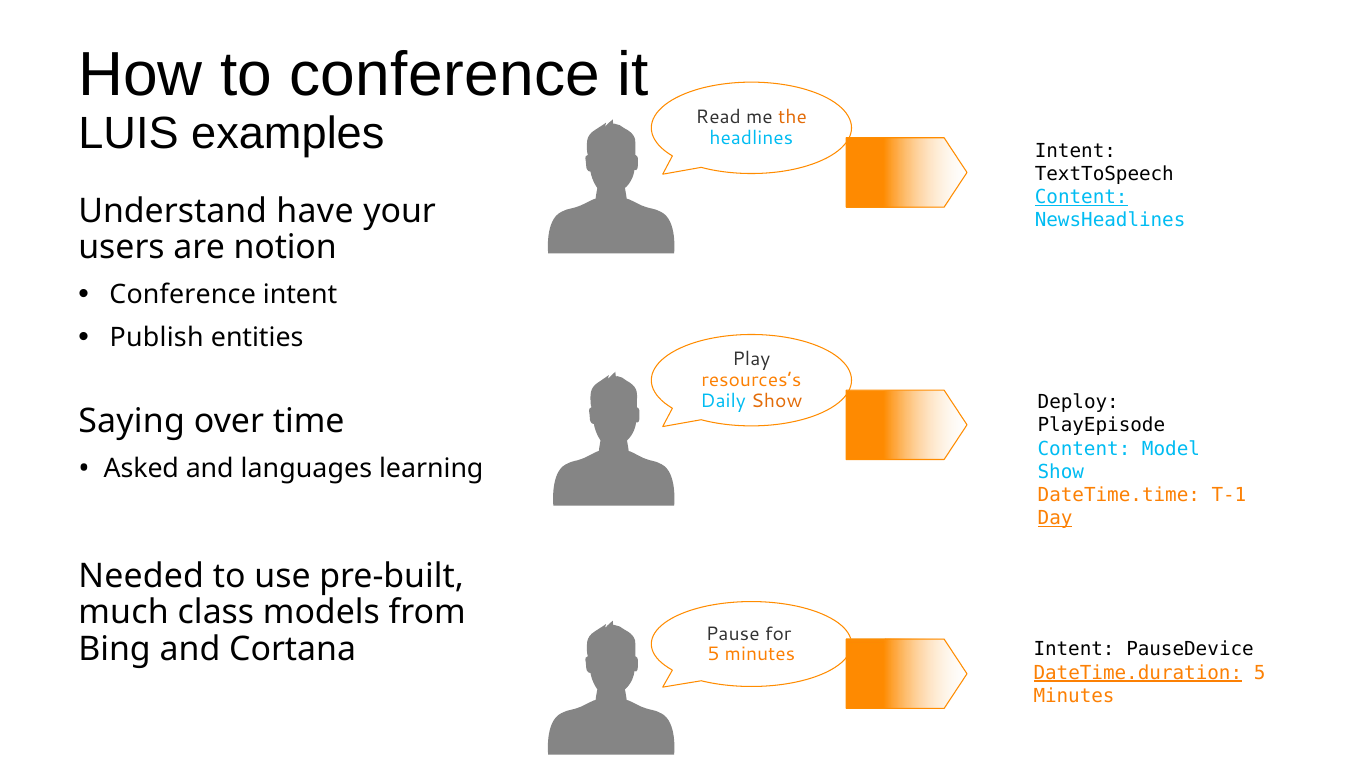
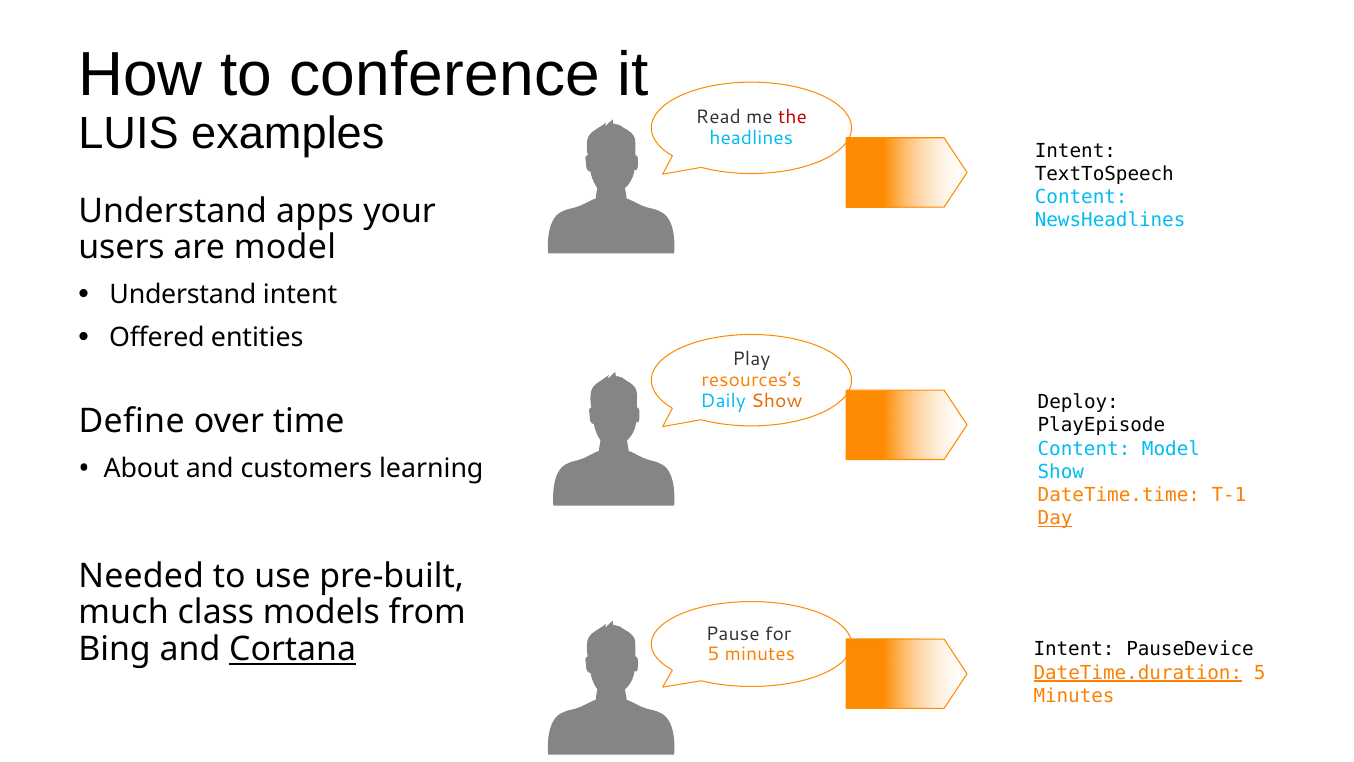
the colour: orange -> red
Content at (1081, 197) underline: present -> none
have: have -> apps
are notion: notion -> model
Conference at (183, 295): Conference -> Understand
Publish: Publish -> Offered
Saying: Saying -> Define
Asked: Asked -> About
languages: languages -> customers
Cortana underline: none -> present
